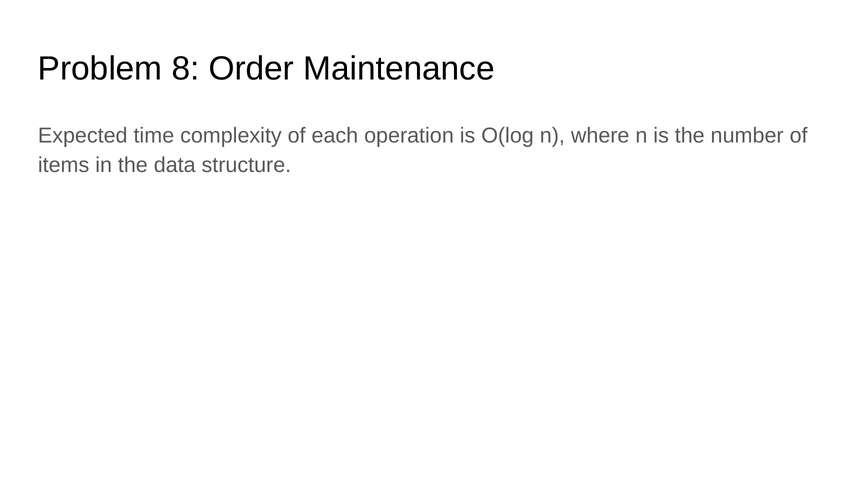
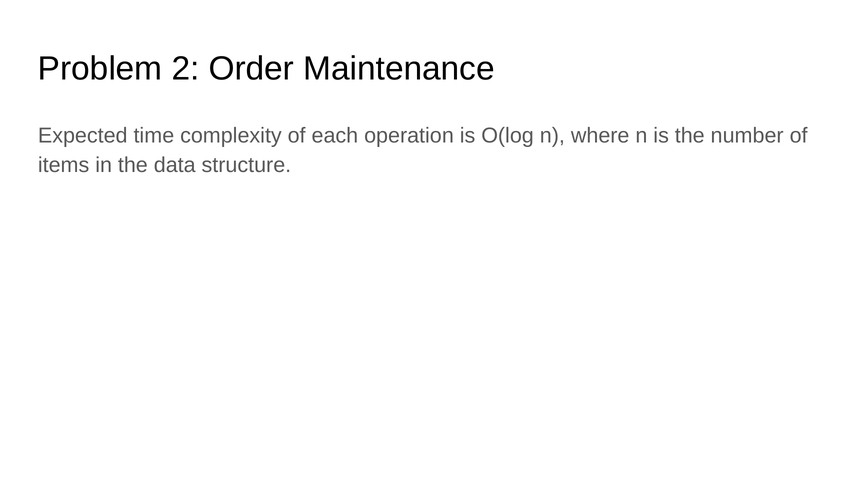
8: 8 -> 2
